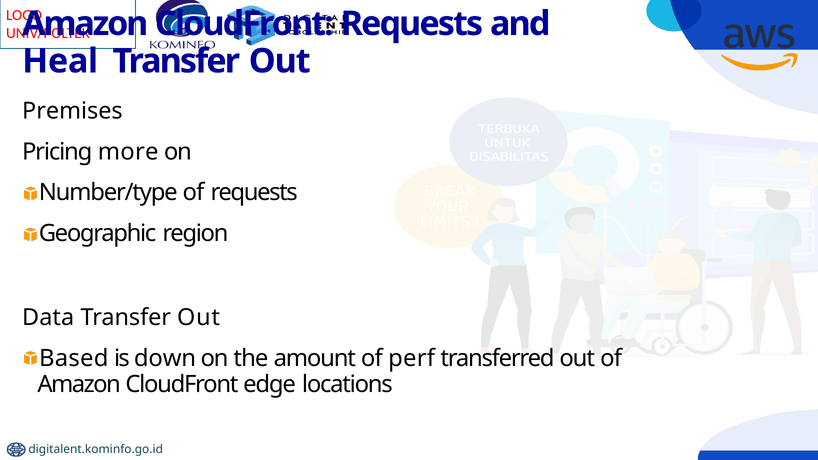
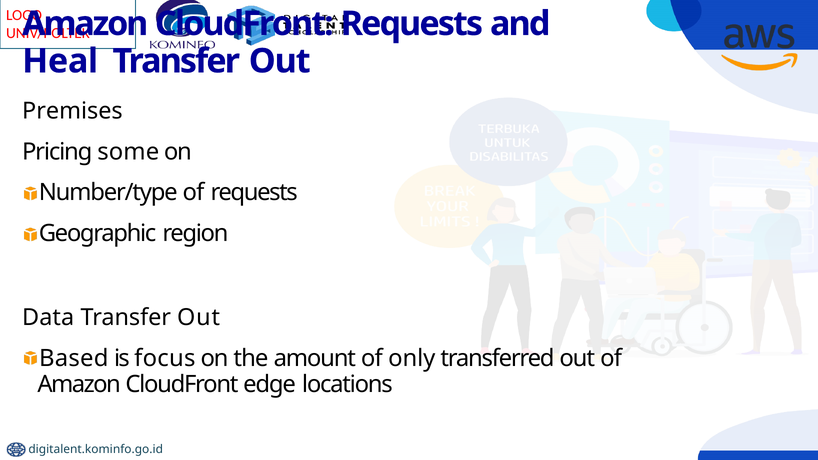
more: more -> some
down: down -> focus
perf: perf -> only
